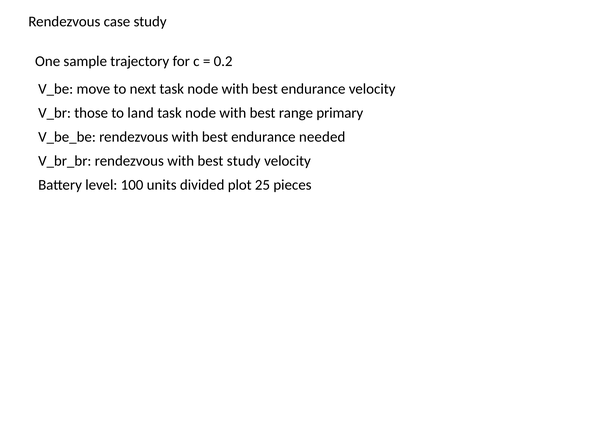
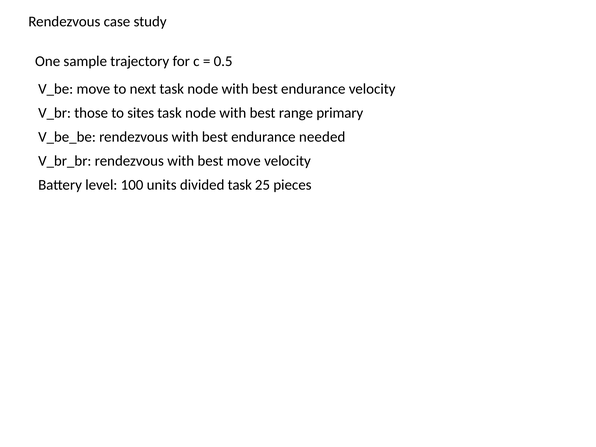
0.2: 0.2 -> 0.5
land: land -> sites
best study: study -> move
divided plot: plot -> task
